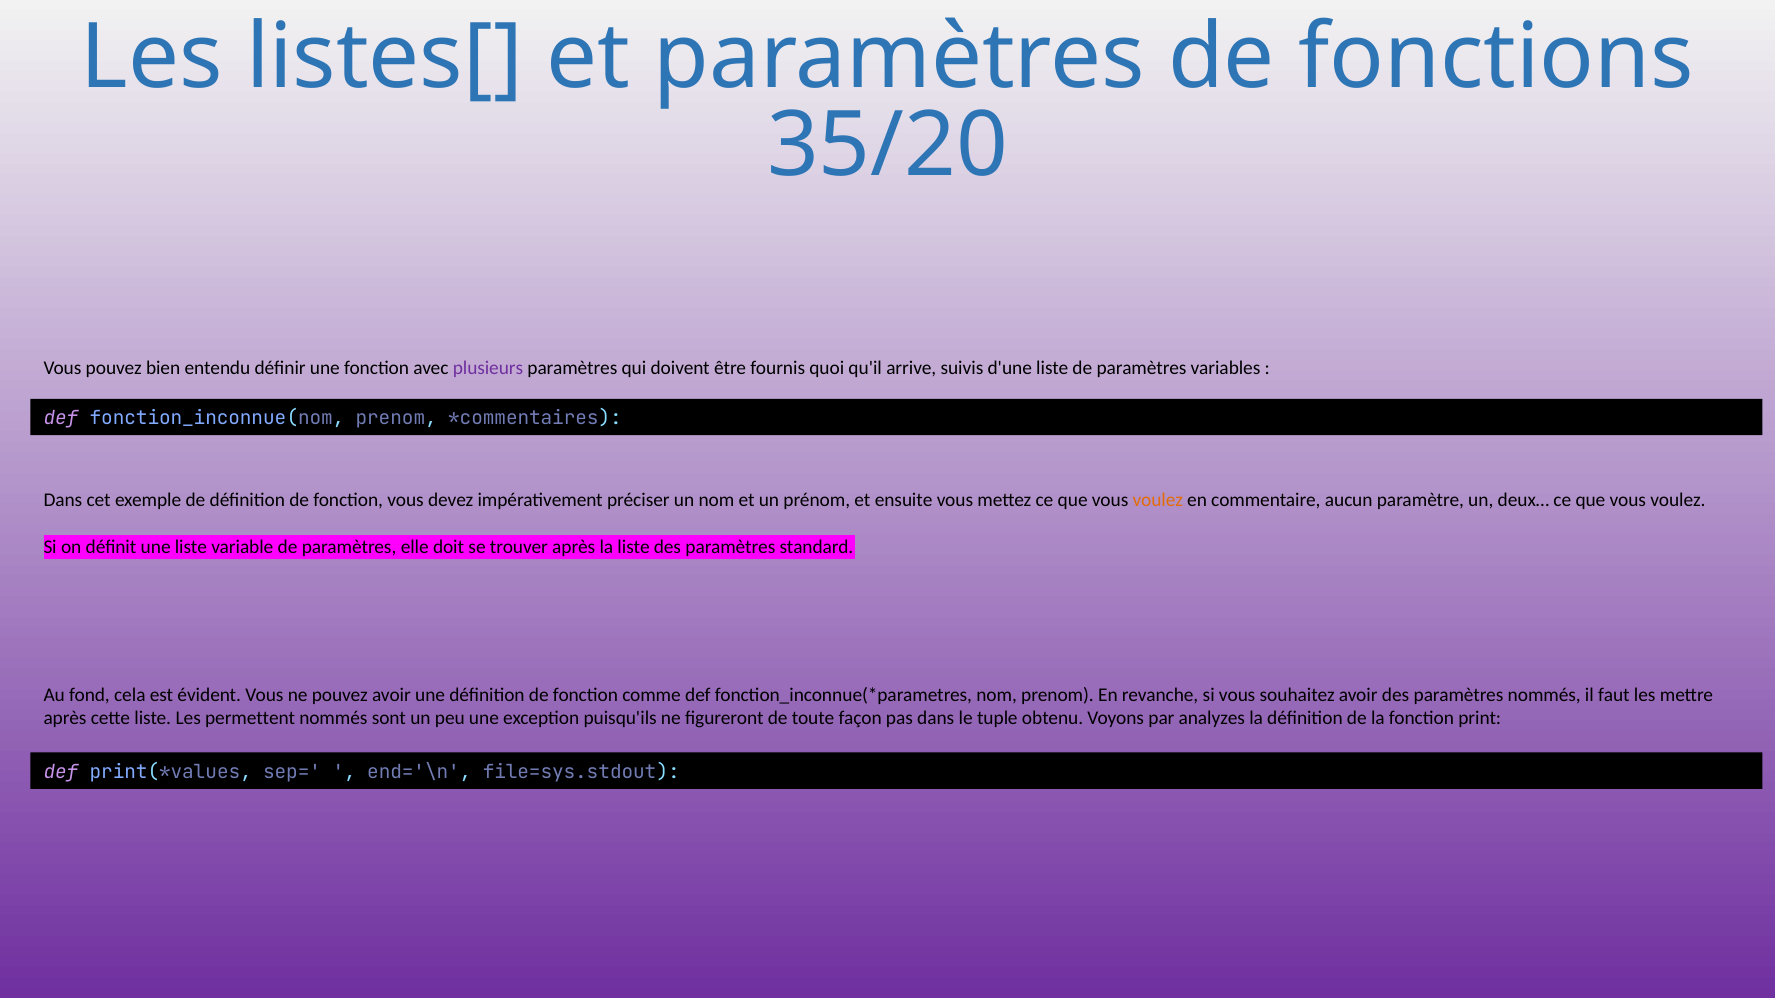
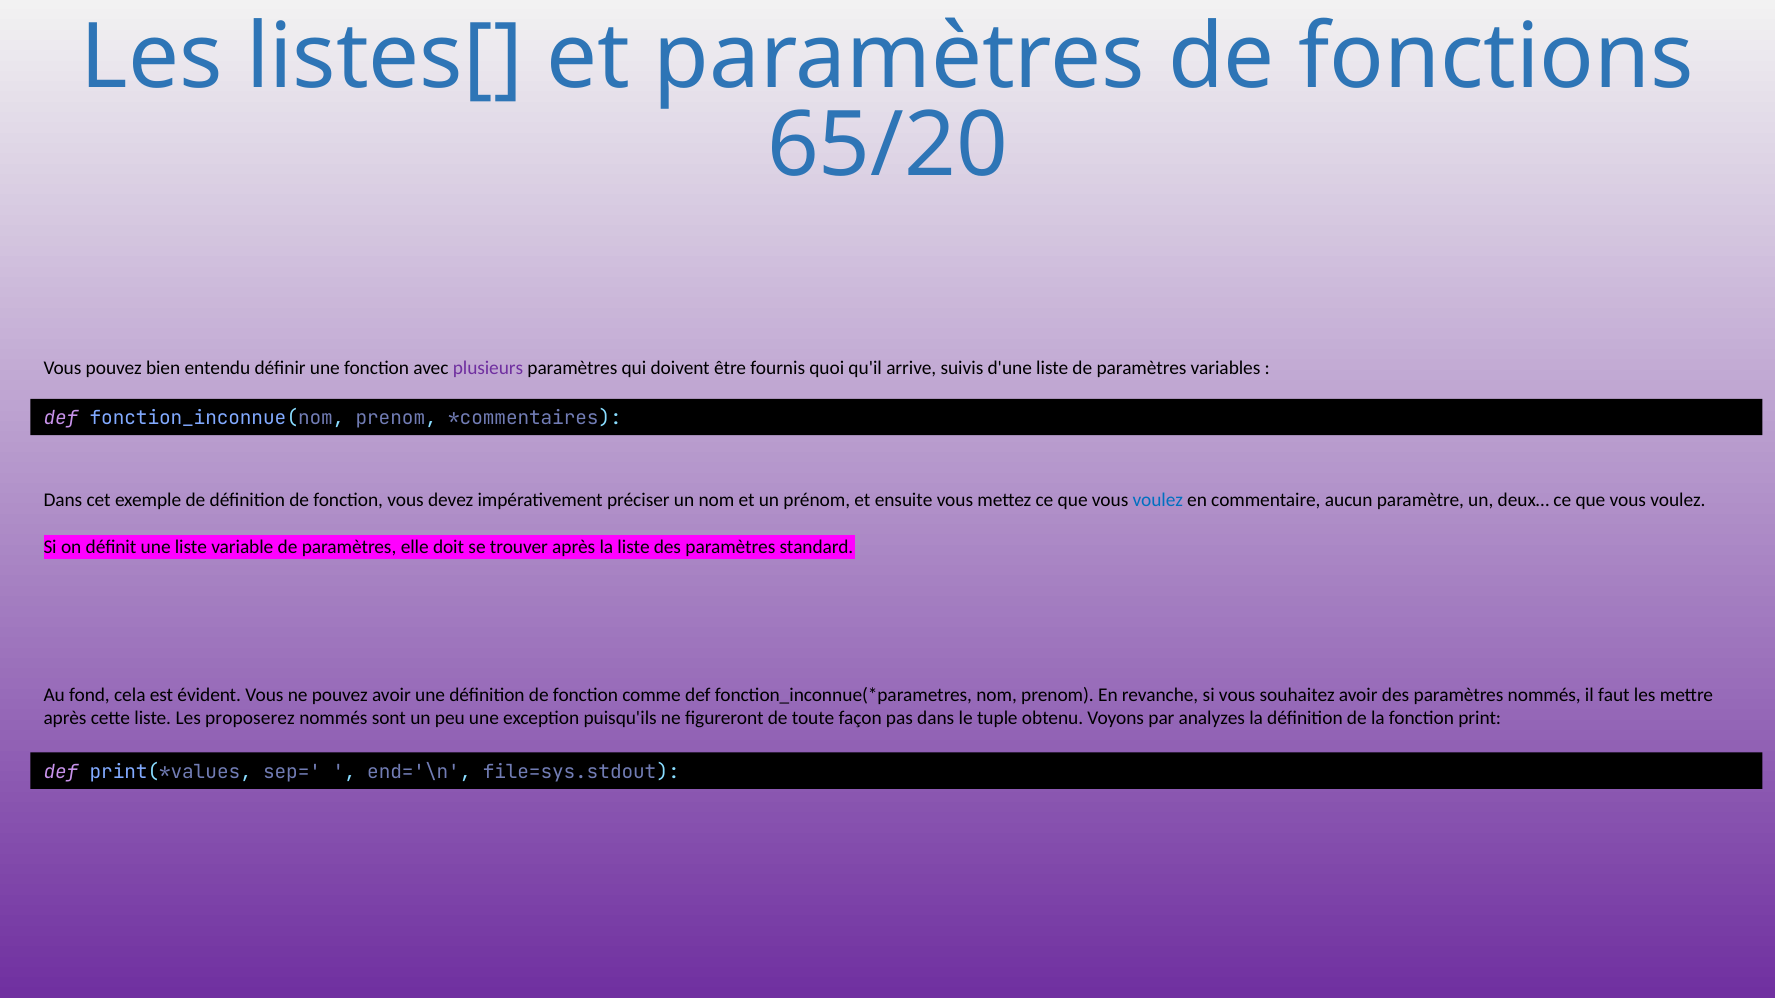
35/20: 35/20 -> 65/20
voulez at (1158, 500) colour: orange -> blue
permettent: permettent -> proposerez
